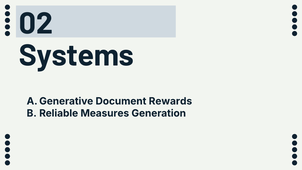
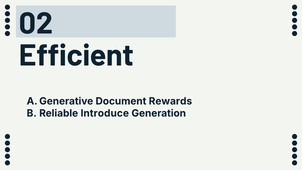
Systems: Systems -> Efficient
Measures: Measures -> Introduce
